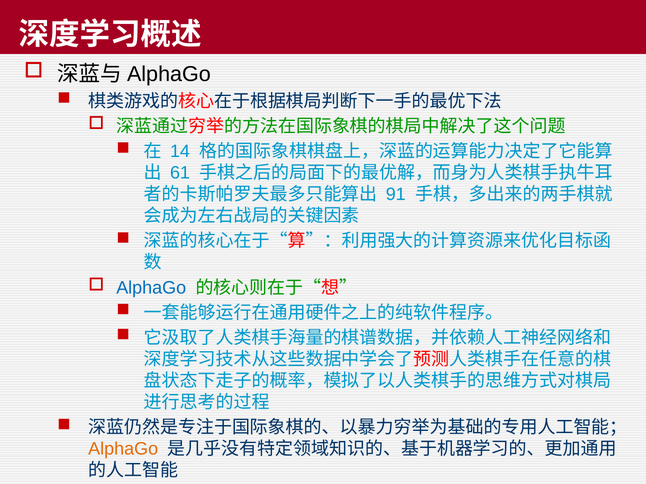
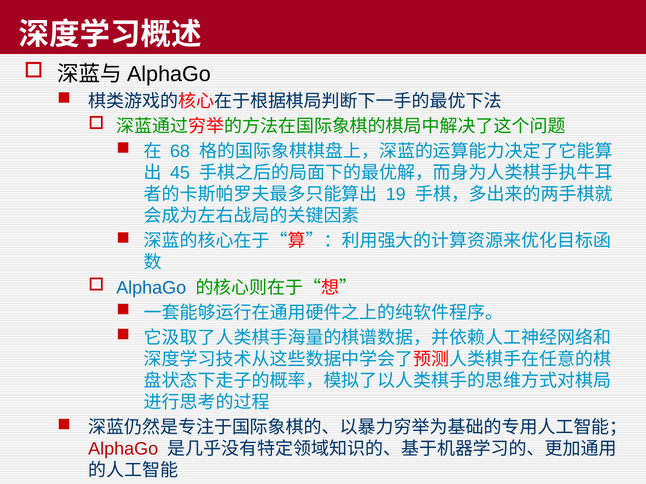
14: 14 -> 68
61: 61 -> 45
91: 91 -> 19
AlphaGo at (123, 449) colour: orange -> red
